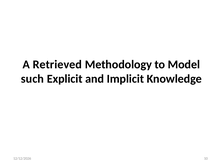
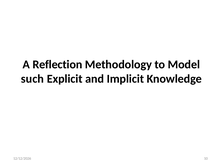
Retrieved: Retrieved -> Reflection
